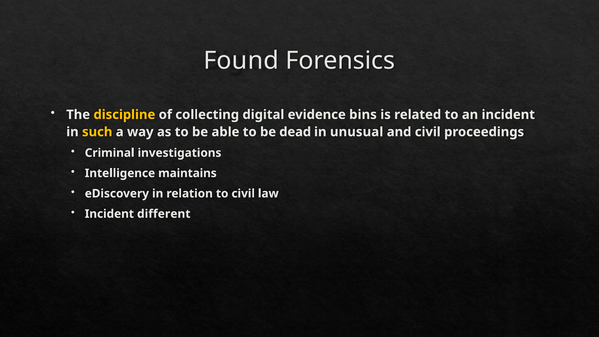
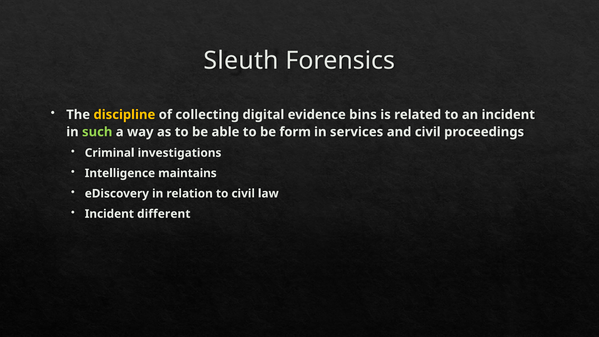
Found: Found -> Sleuth
such colour: yellow -> light green
dead: dead -> form
unusual: unusual -> services
